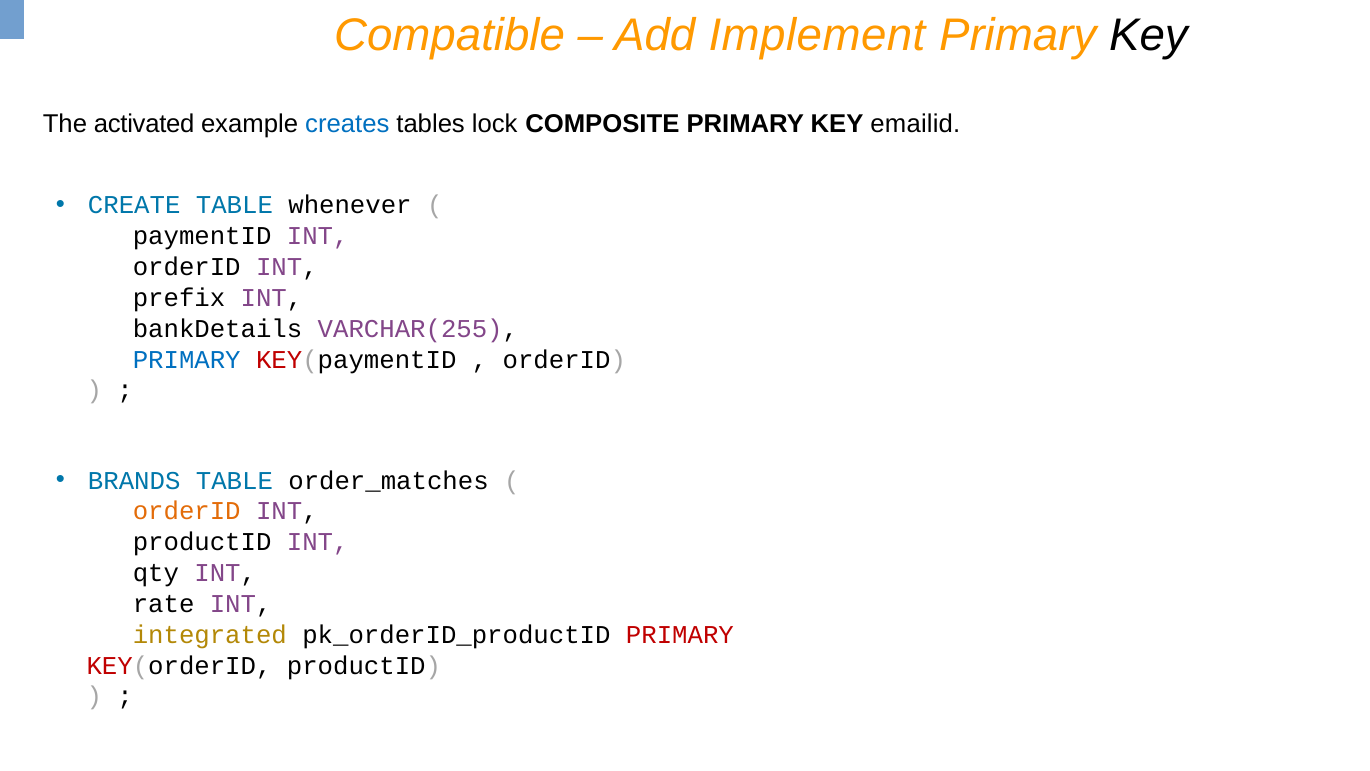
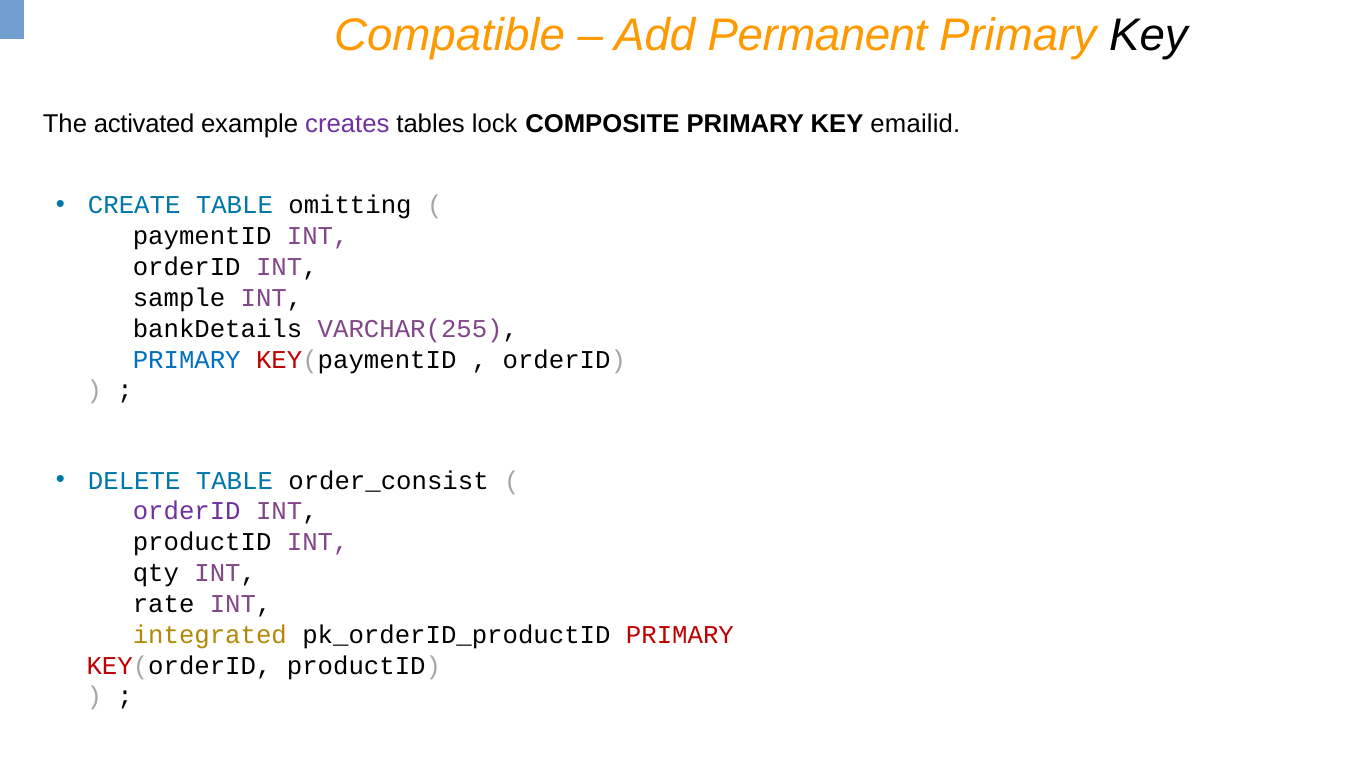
Implement: Implement -> Permanent
creates colour: blue -> purple
whenever: whenever -> omitting
prefix: prefix -> sample
BRANDS: BRANDS -> DELETE
order_matches: order_matches -> order_consist
orderID at (187, 511) colour: orange -> purple
